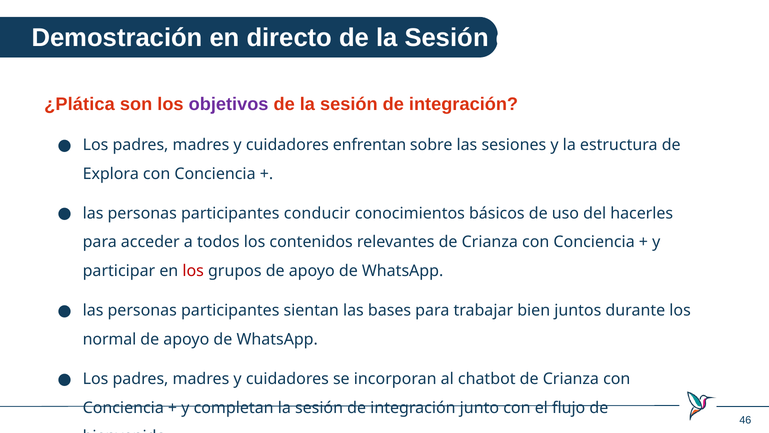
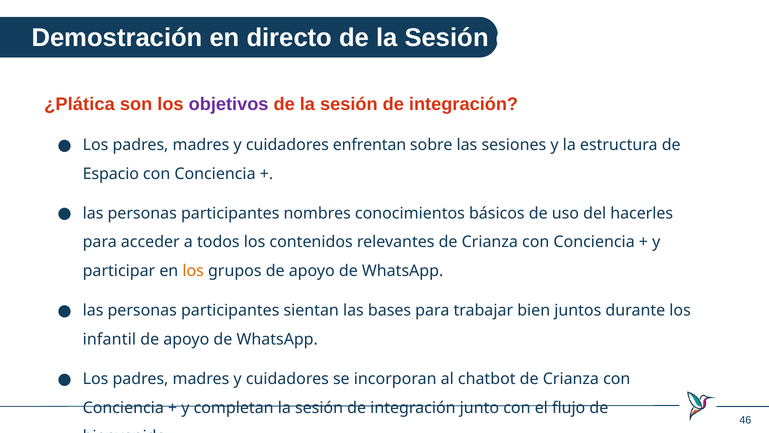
Explora: Explora -> Espacio
conducir: conducir -> nombres
los at (193, 271) colour: red -> orange
normal: normal -> infantil
